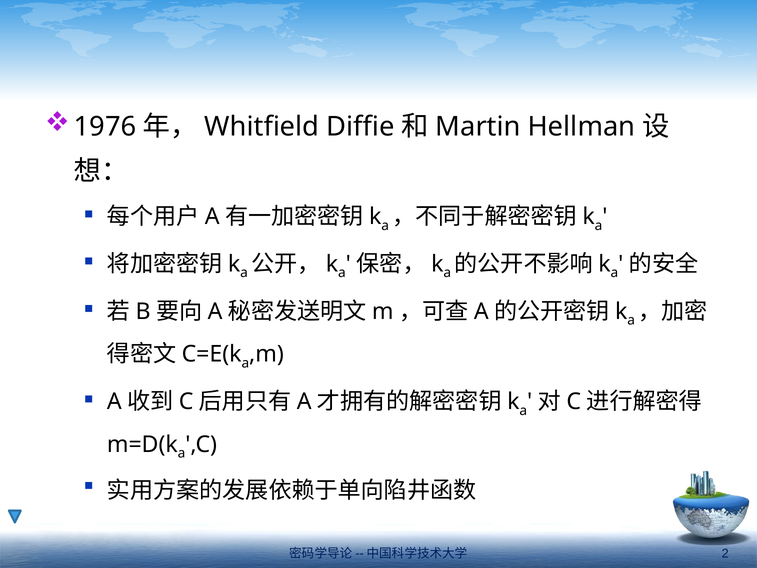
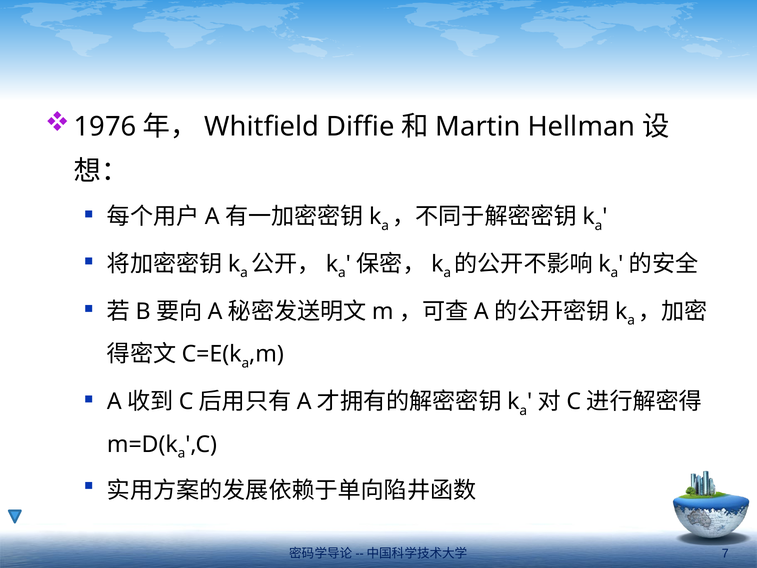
2: 2 -> 7
